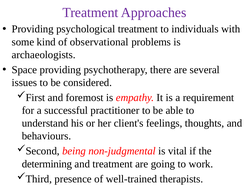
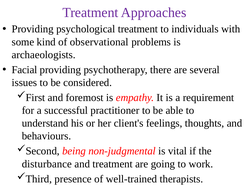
Space: Space -> Facial
determining: determining -> disturbance
